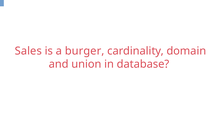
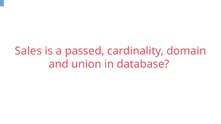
burger: burger -> passed
